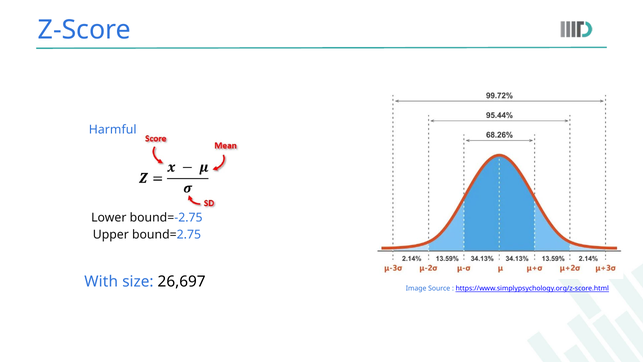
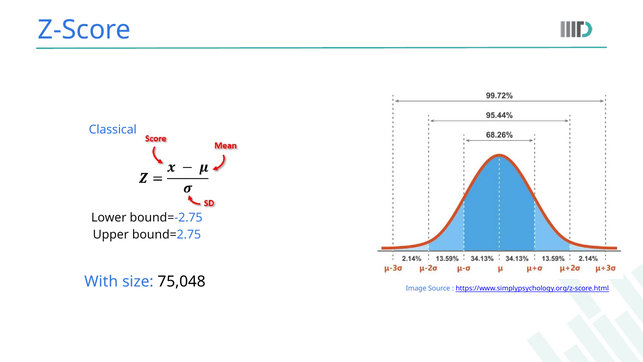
Harmful: Harmful -> Classical
26,697: 26,697 -> 75,048
